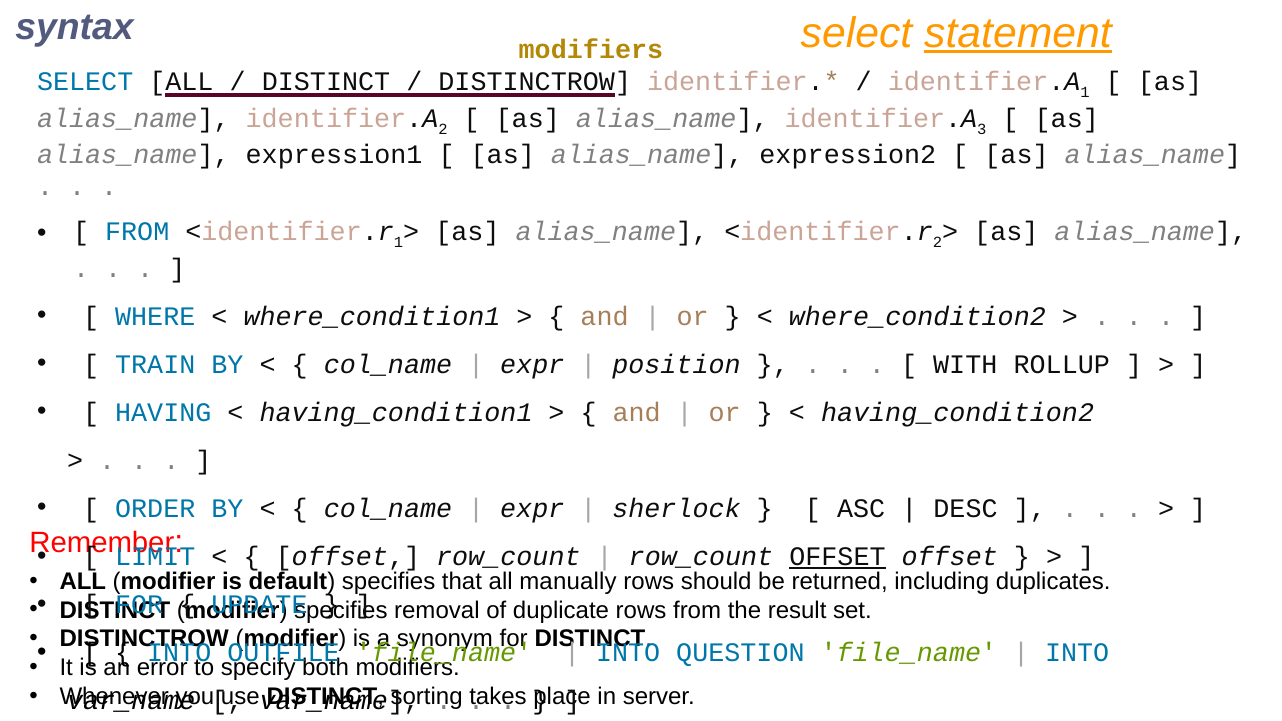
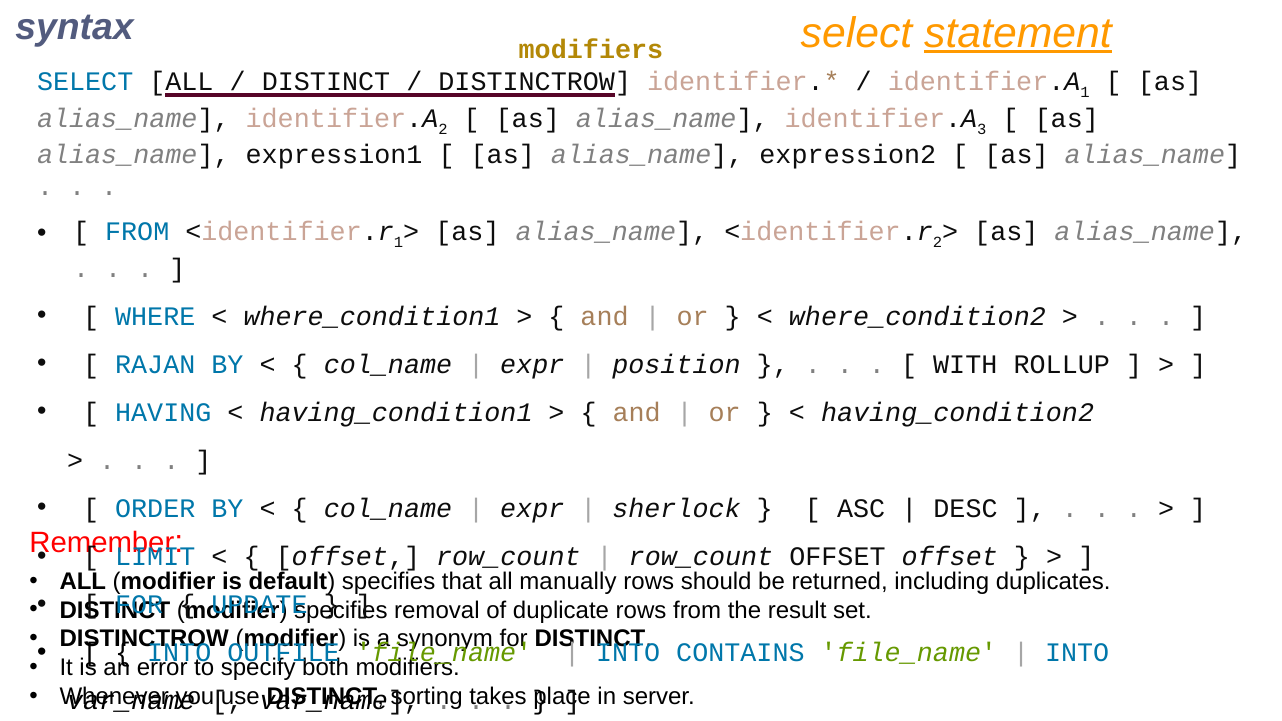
TRAIN: TRAIN -> RAJAN
OFFSET at (837, 557) underline: present -> none
QUESTION: QUESTION -> CONTAINS
